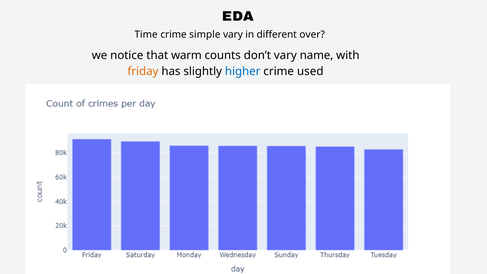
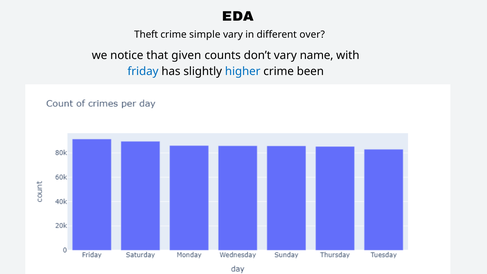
Time: Time -> Theft
warm: warm -> given
friday colour: orange -> blue
used: used -> been
